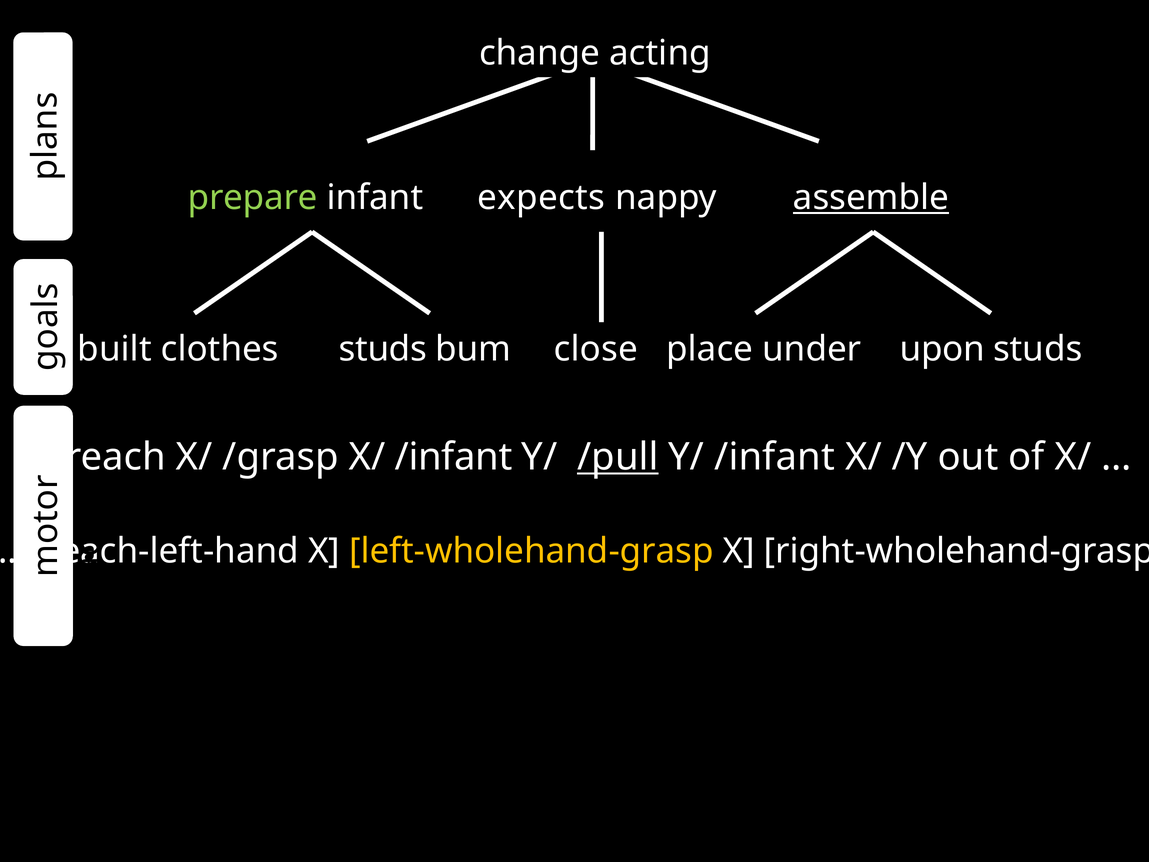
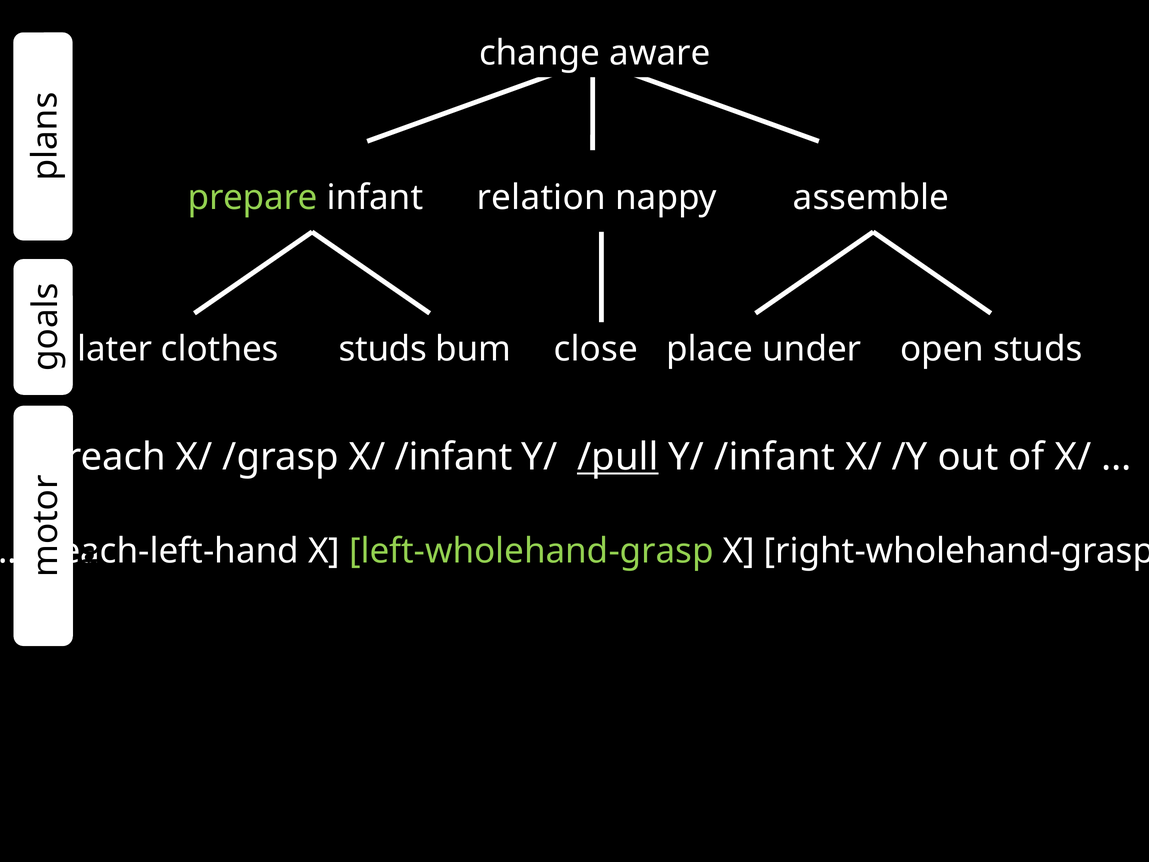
acting: acting -> aware
expects: expects -> relation
assemble underline: present -> none
built: built -> later
upon: upon -> open
left-wholehand-grasp colour: yellow -> light green
